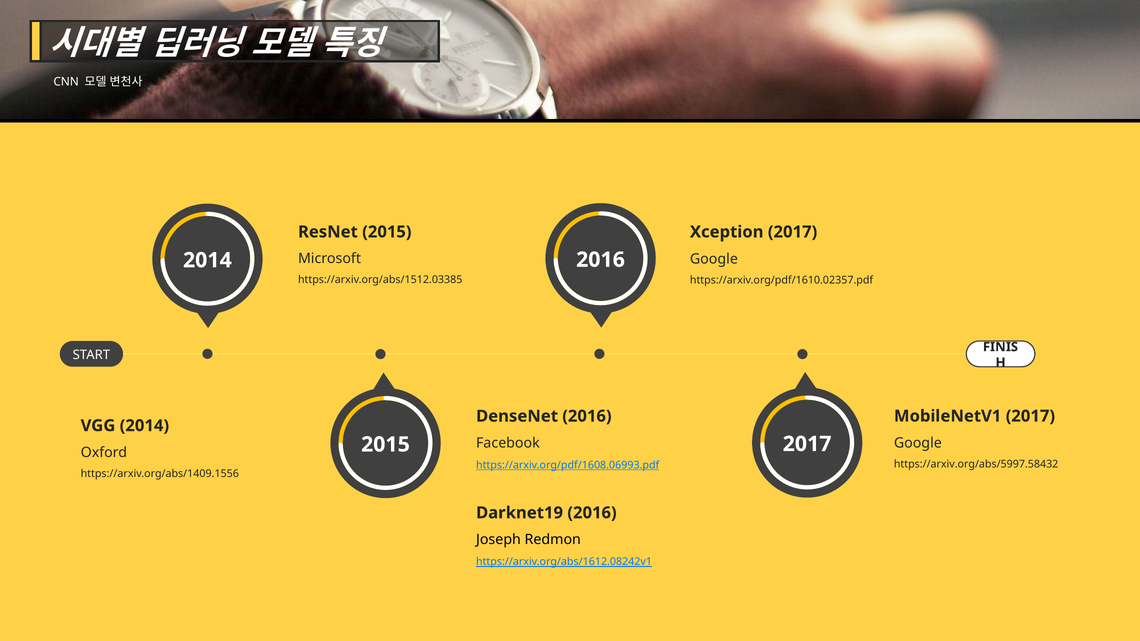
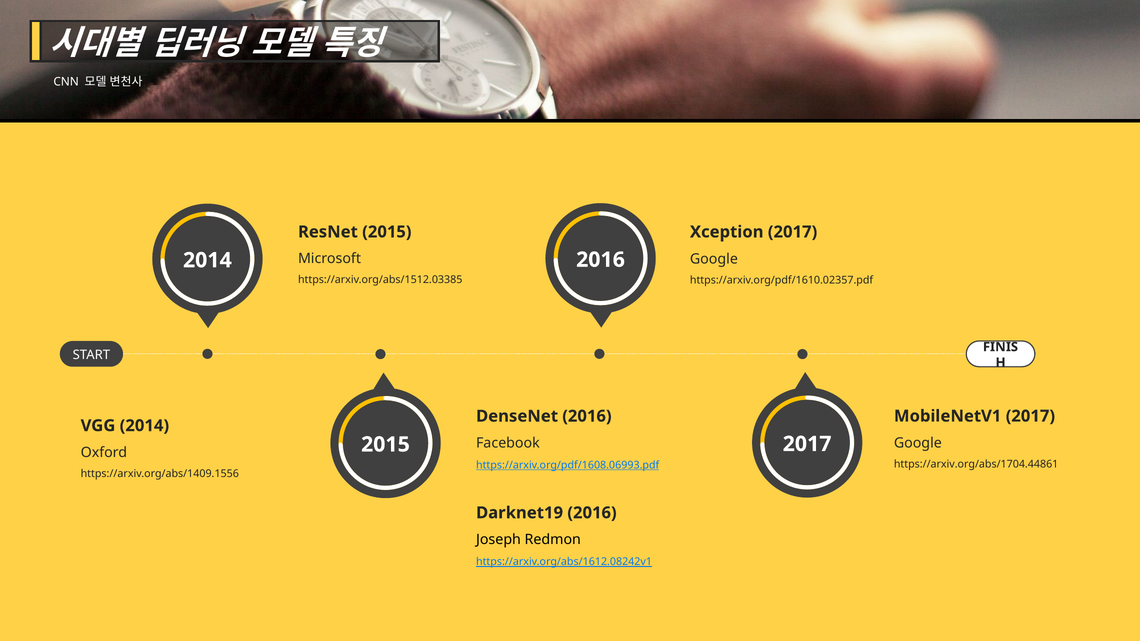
https://arxiv.org/abs/5997.58432: https://arxiv.org/abs/5997.58432 -> https://arxiv.org/abs/1704.44861
